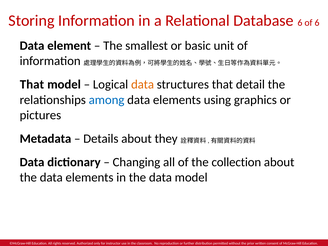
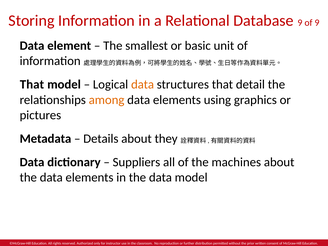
Database 6: 6 -> 9
of 6: 6 -> 9
among colour: blue -> orange
Changing: Changing -> Suppliers
collection: collection -> machines
